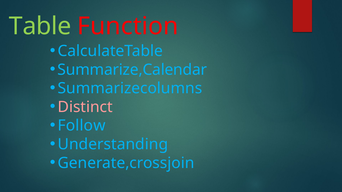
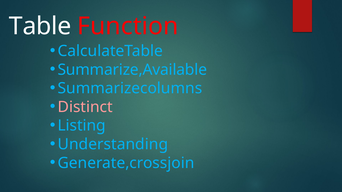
Table colour: light green -> white
Summarize,Calendar: Summarize,Calendar -> Summarize,Available
Follow: Follow -> Listing
